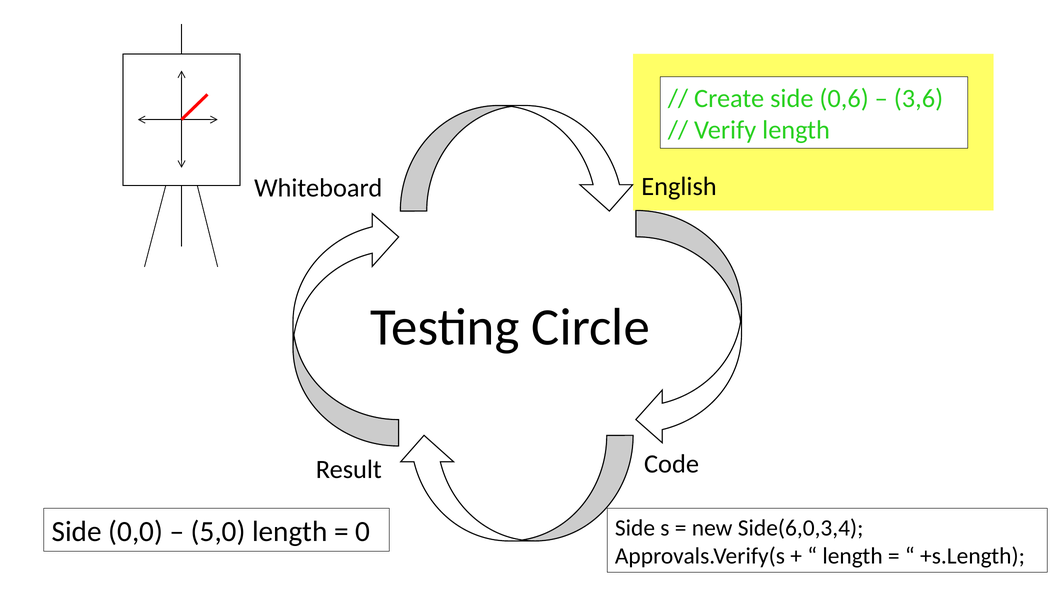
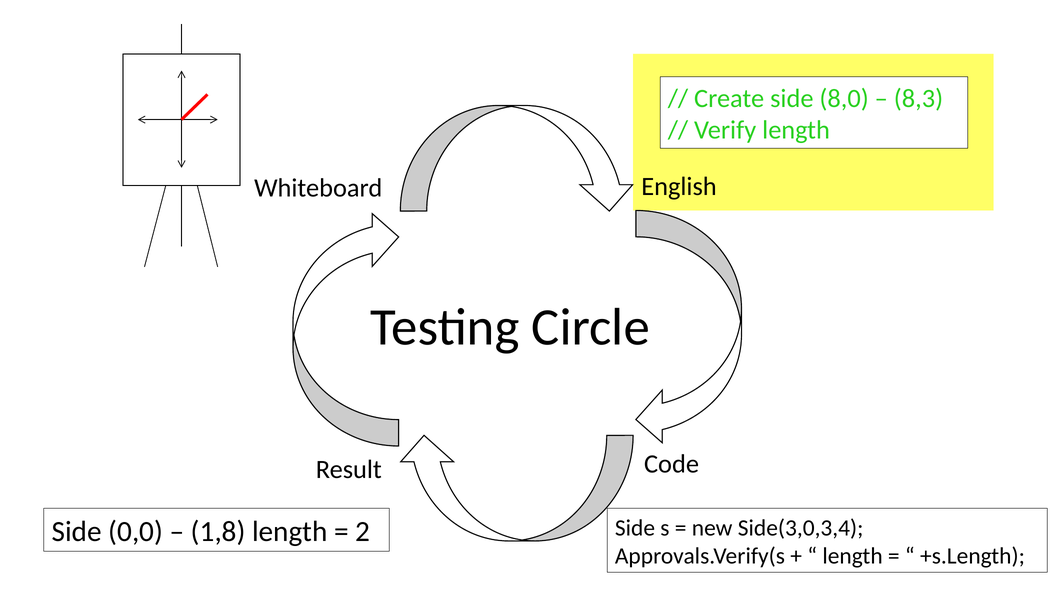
0,6: 0,6 -> 8,0
3,6: 3,6 -> 8,3
Side(6,0,3,4: Side(6,0,3,4 -> Side(3,0,3,4
5,0: 5,0 -> 1,8
0: 0 -> 2
